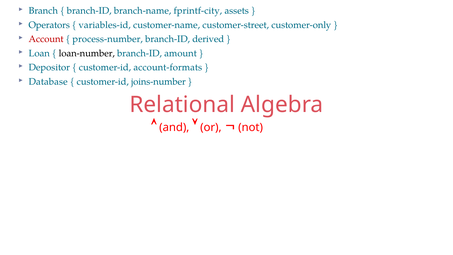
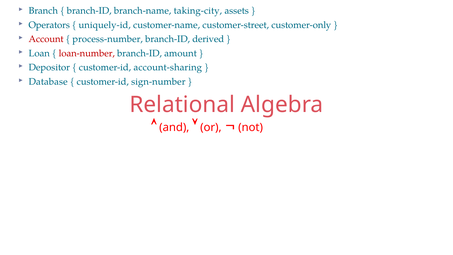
fprintf-city: fprintf-city -> taking-city
variables-id: variables-id -> uniquely-id
loan-number colour: black -> red
account-formats: account-formats -> account-sharing
joins-number: joins-number -> sign-number
